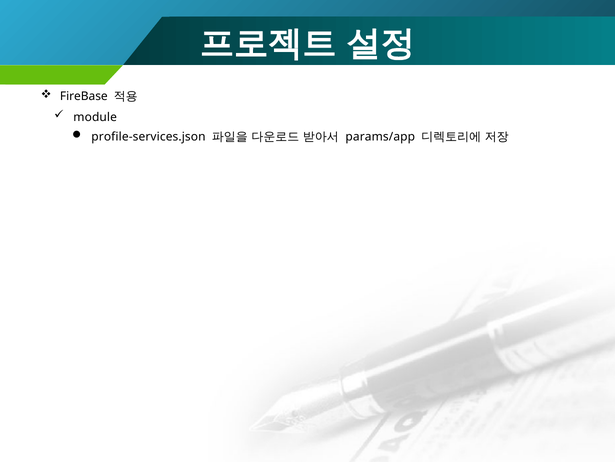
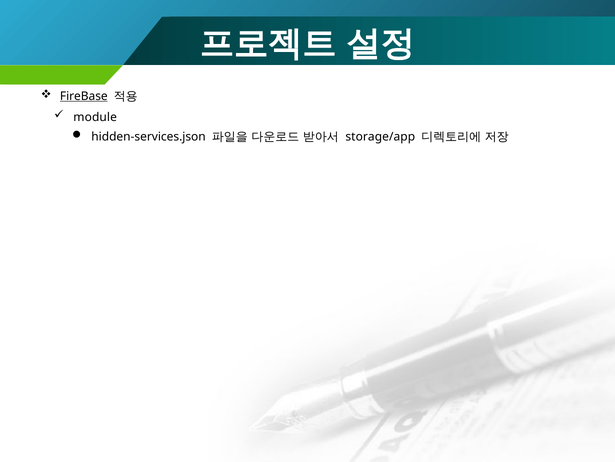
FireBase underline: none -> present
profile-services.json: profile-services.json -> hidden-services.json
params/app: params/app -> storage/app
